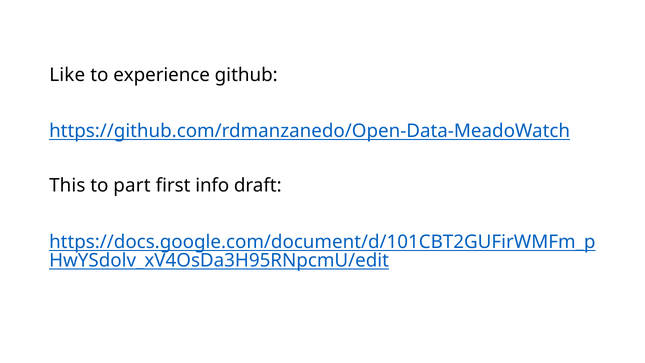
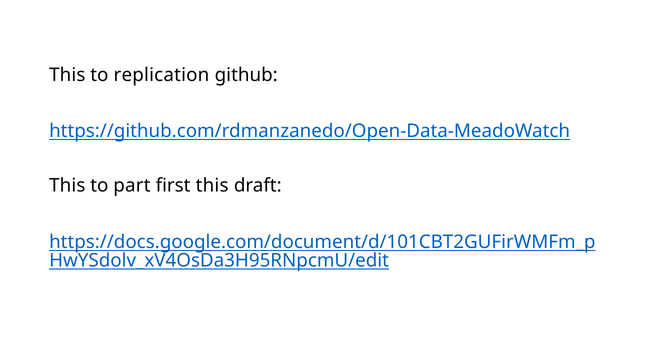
Like at (67, 75): Like -> This
experience: experience -> replication
first info: info -> this
